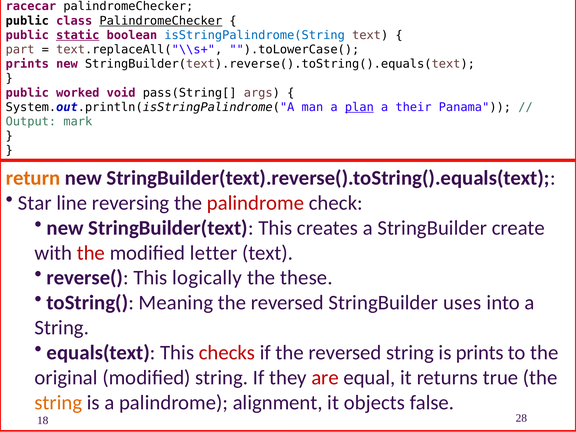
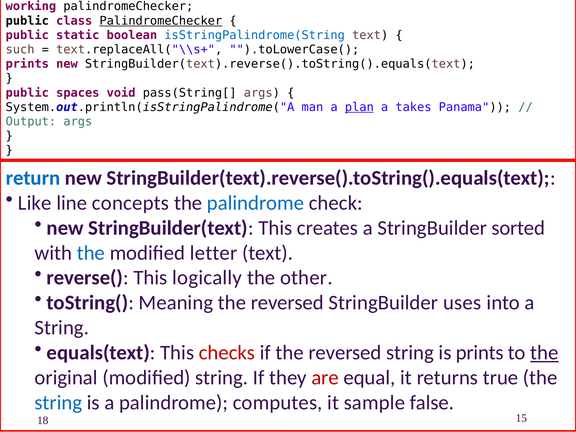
racecar: racecar -> working
static underline: present -> none
part: part -> such
worked: worked -> spaces
their: their -> takes
Output mark: mark -> args
return colour: orange -> blue
Star: Star -> Like
reversing: reversing -> concepts
palindrome at (256, 203) colour: red -> blue
create: create -> sorted
the at (91, 253) colour: red -> blue
these: these -> other
the at (544, 353) underline: none -> present
string at (58, 403) colour: orange -> blue
alignment: alignment -> computes
objects: objects -> sample
28: 28 -> 15
